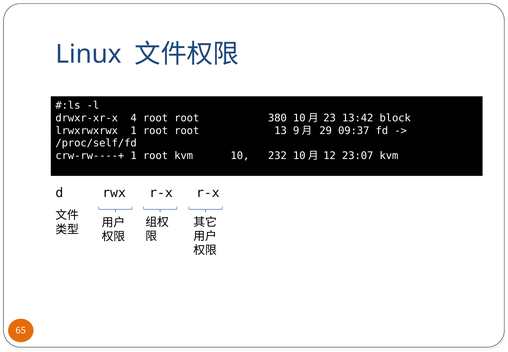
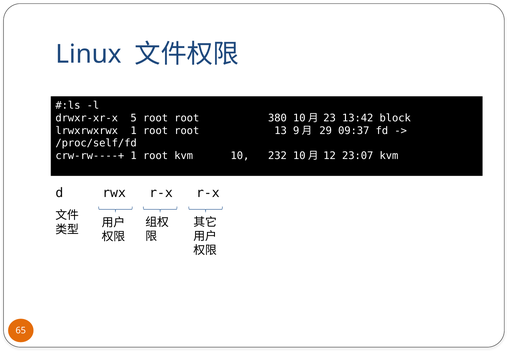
4: 4 -> 5
